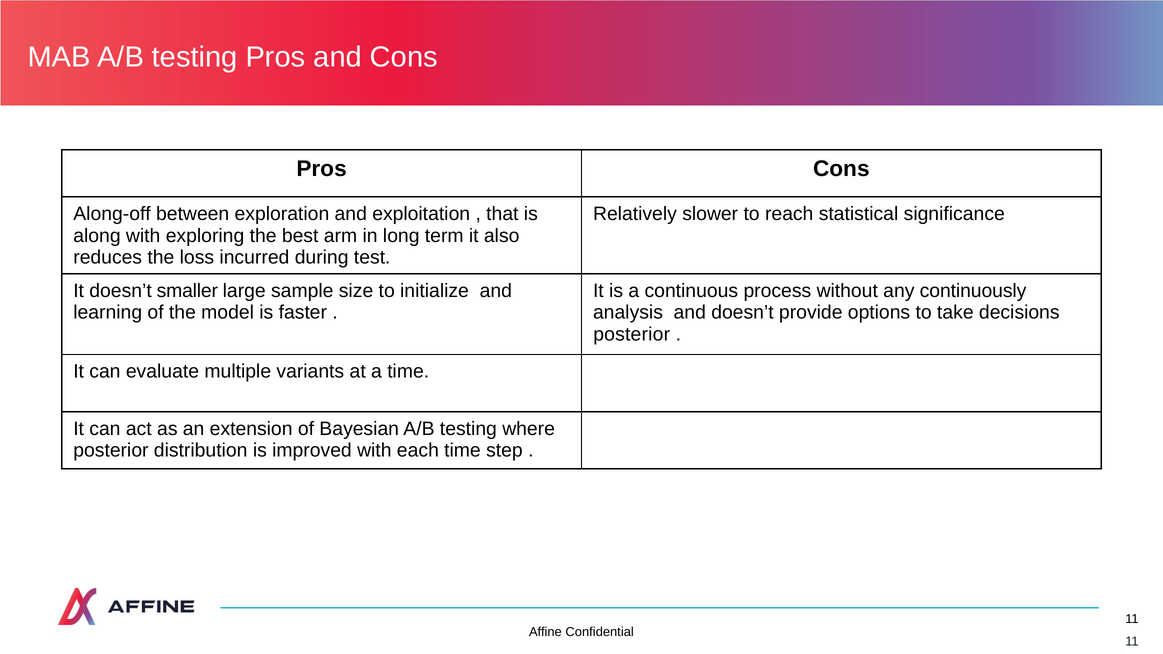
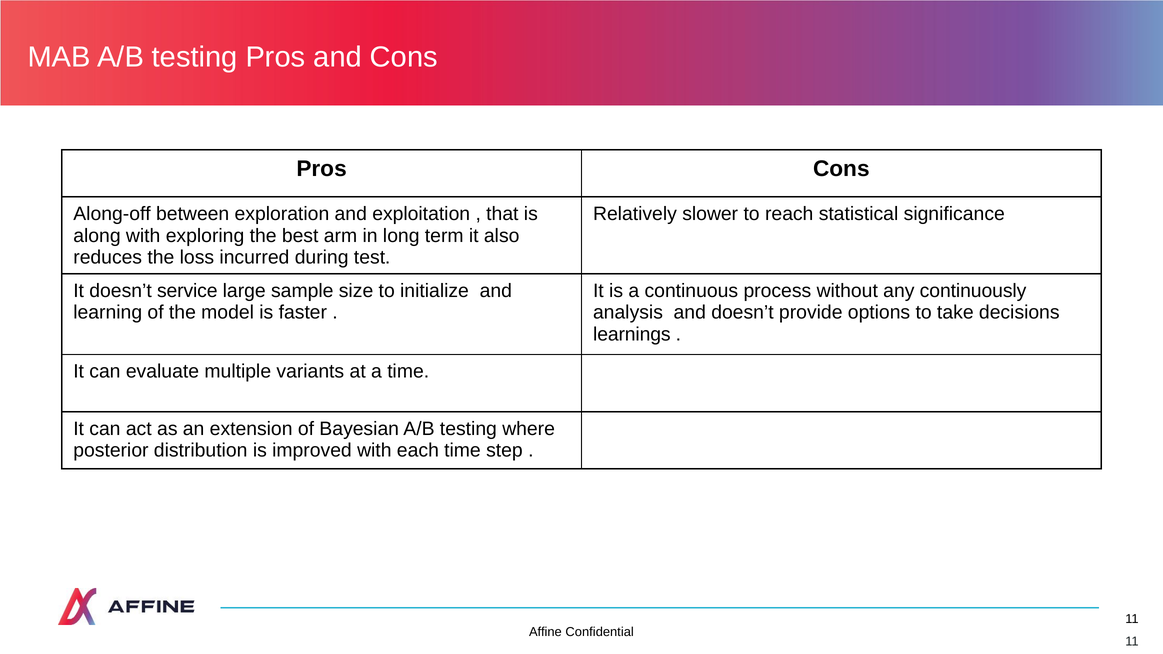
smaller: smaller -> service
posterior at (632, 334): posterior -> learnings
